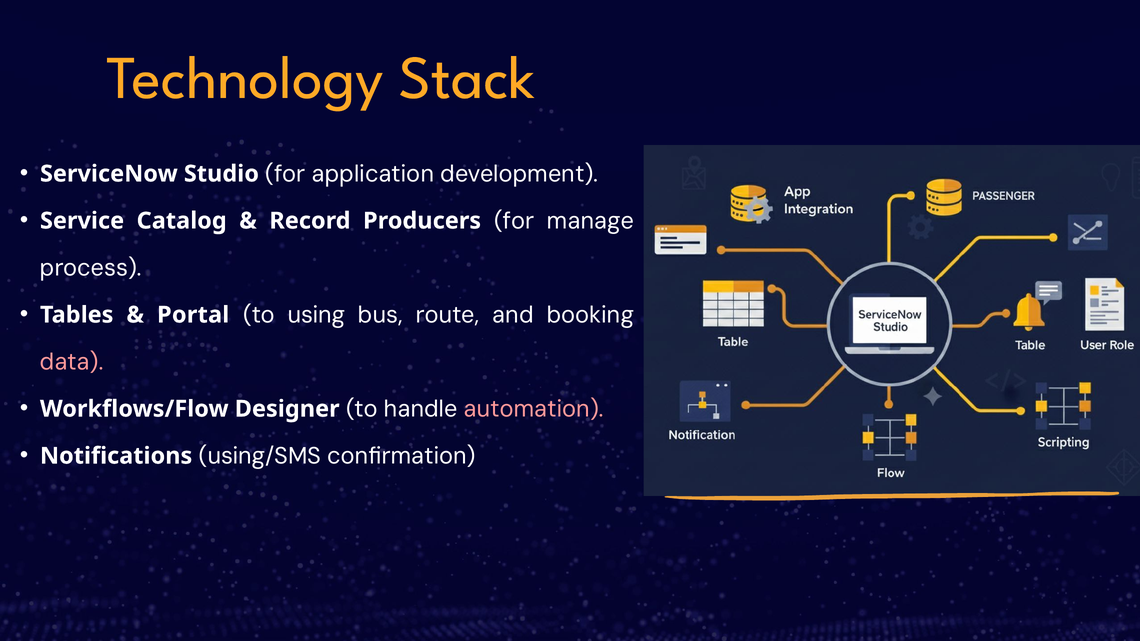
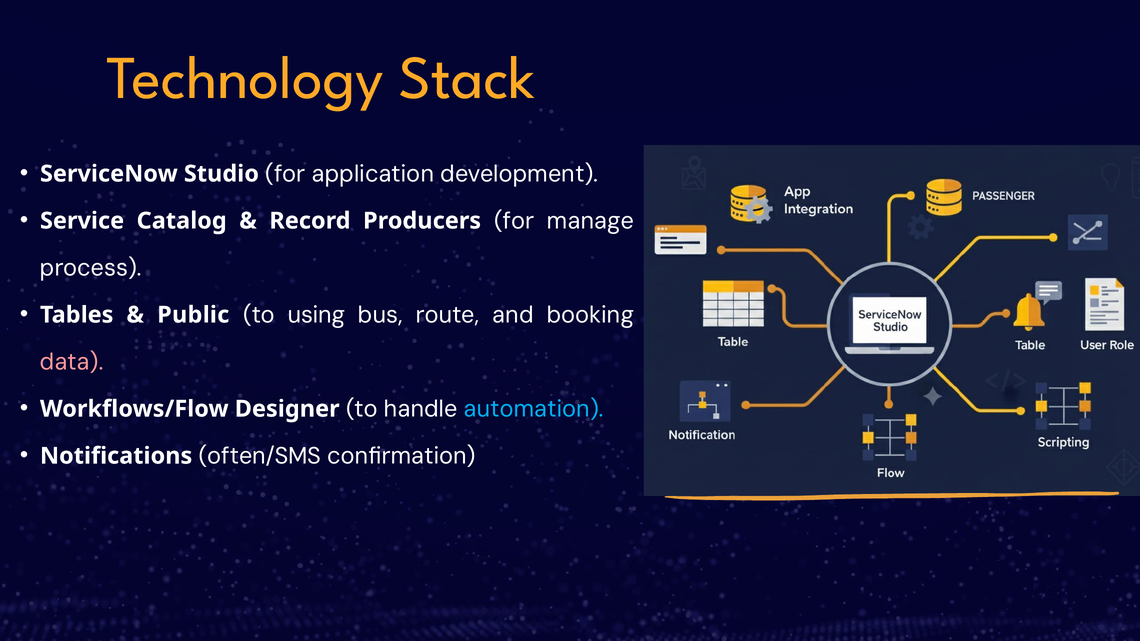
Portal: Portal -> Public
automation colour: pink -> light blue
using/SMS: using/SMS -> often/SMS
